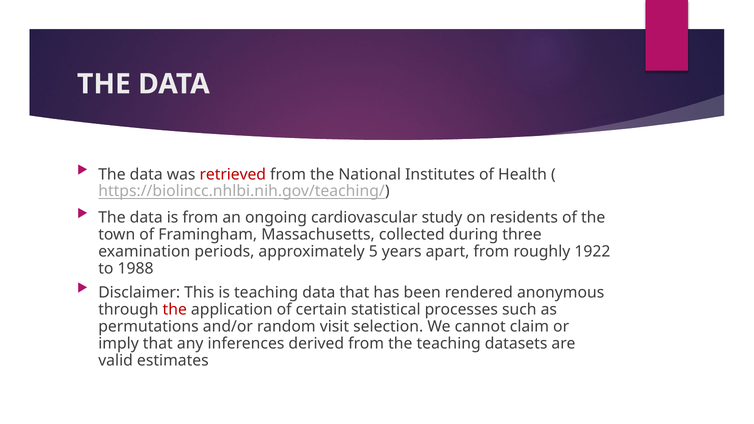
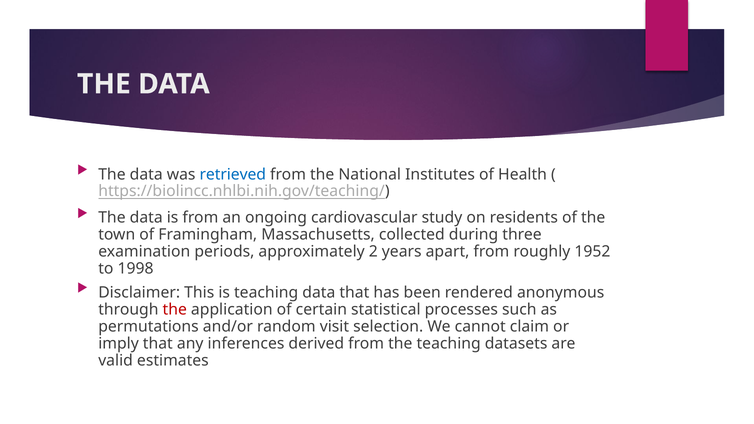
retrieved colour: red -> blue
5: 5 -> 2
1922: 1922 -> 1952
1988: 1988 -> 1998
